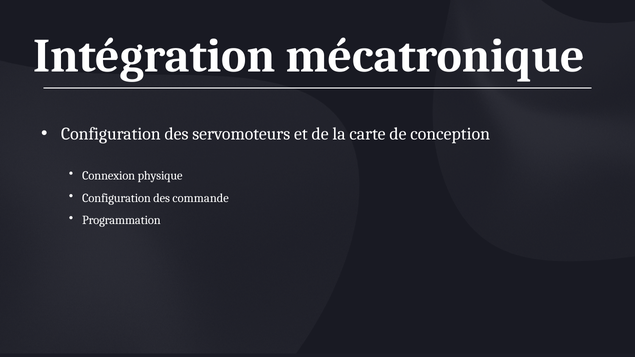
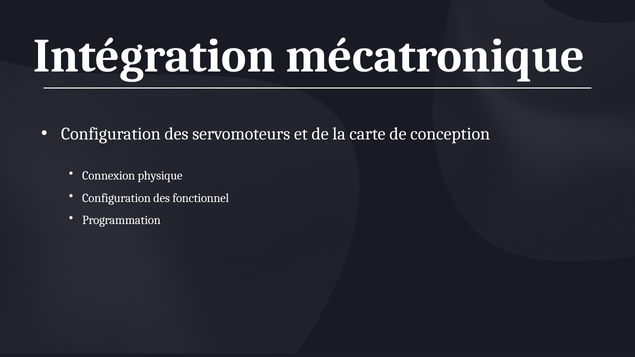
commande: commande -> fonctionnel
